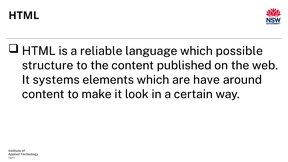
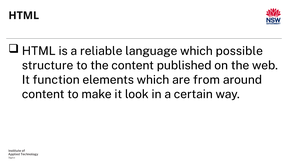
systems: systems -> function
have: have -> from
